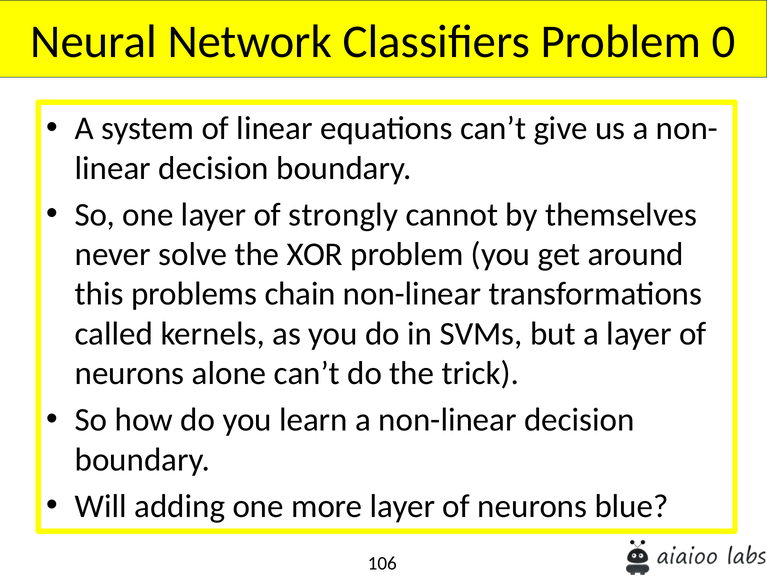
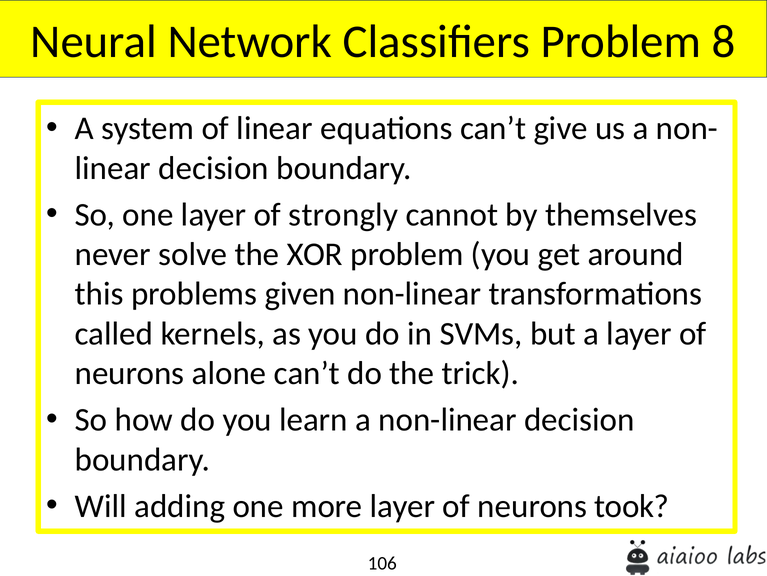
0: 0 -> 8
chain: chain -> given
blue: blue -> took
